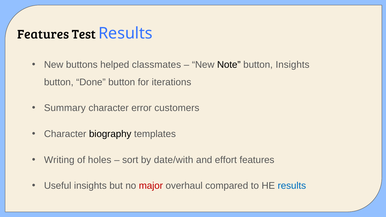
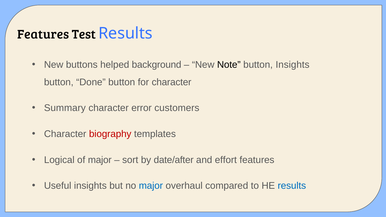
classmates: classmates -> background
for iterations: iterations -> character
biography colour: black -> red
Writing: Writing -> Logical
of holes: holes -> major
date/with: date/with -> date/after
major at (151, 186) colour: red -> blue
